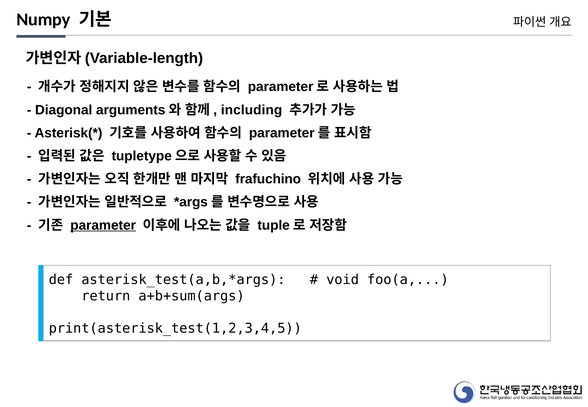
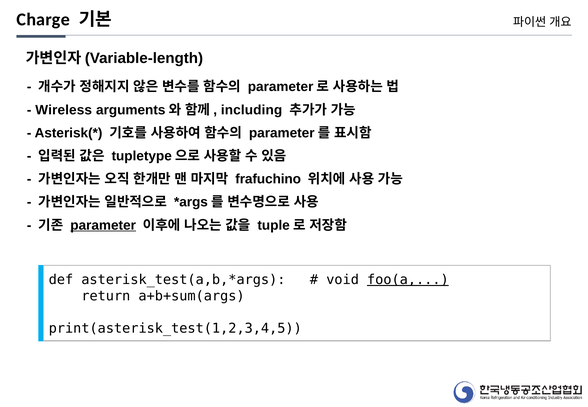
Numpy: Numpy -> Charge
Diagonal: Diagonal -> Wireless
foo(a underline: none -> present
